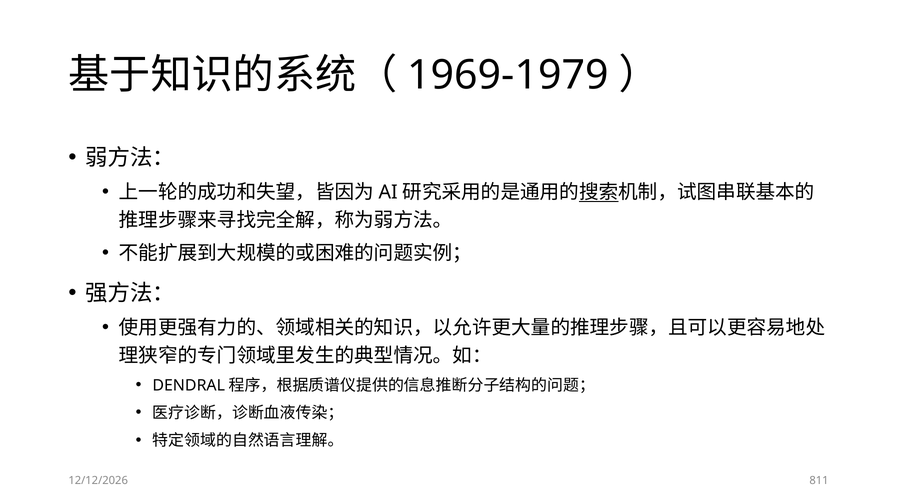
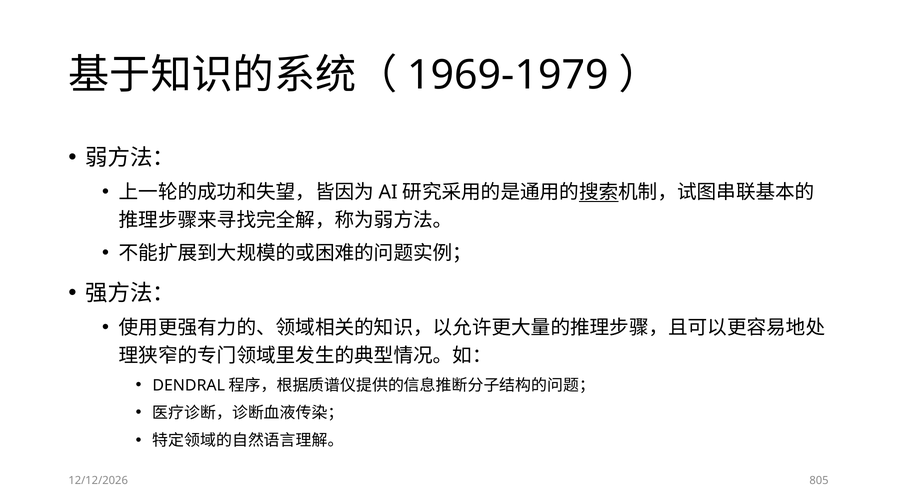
811: 811 -> 805
